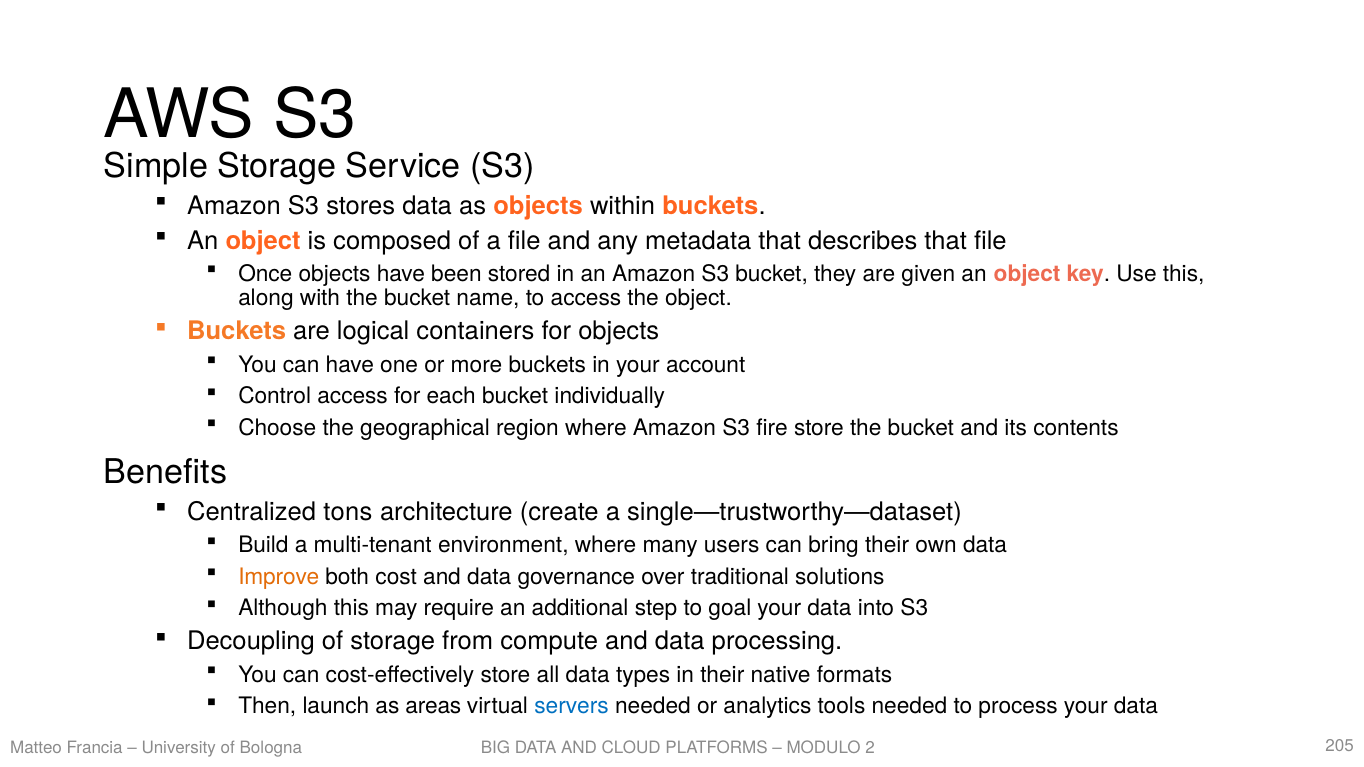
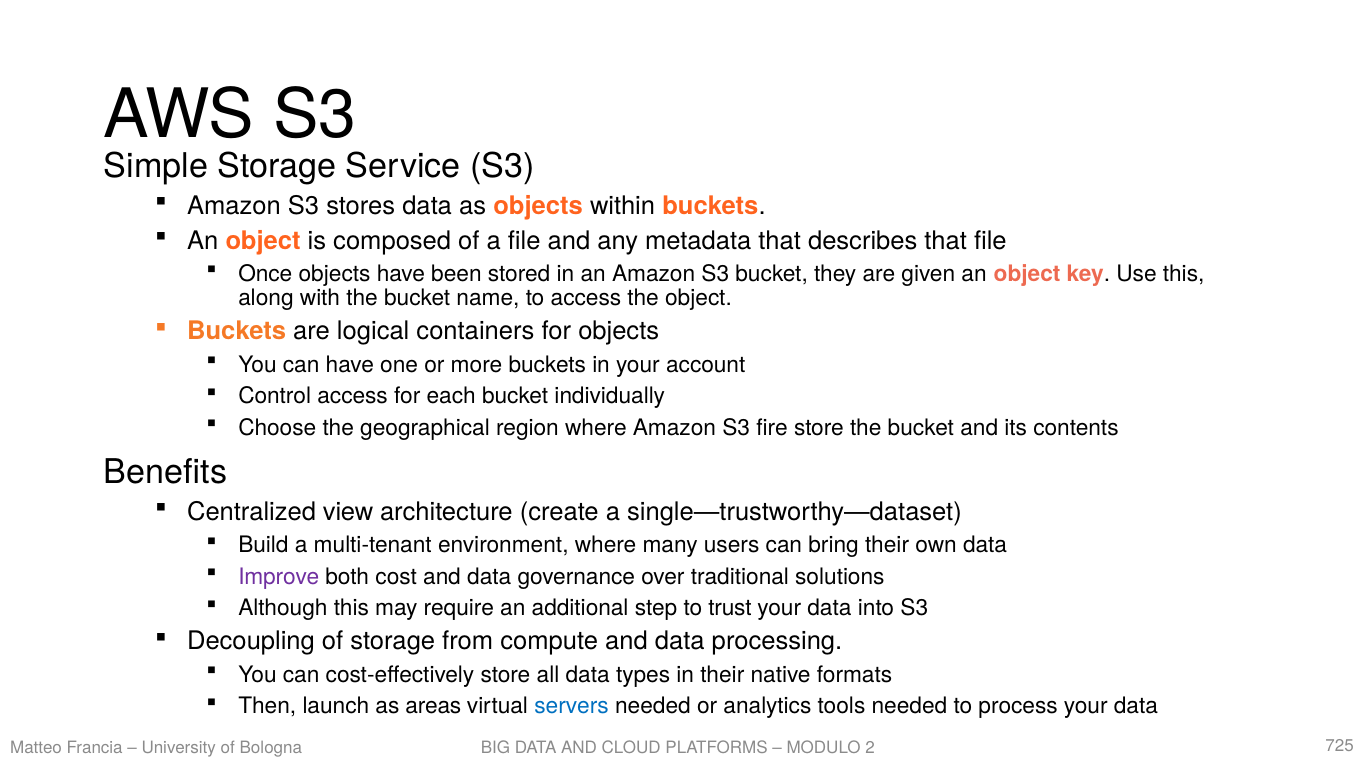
tons: tons -> view
Improve colour: orange -> purple
goal: goal -> trust
205: 205 -> 725
